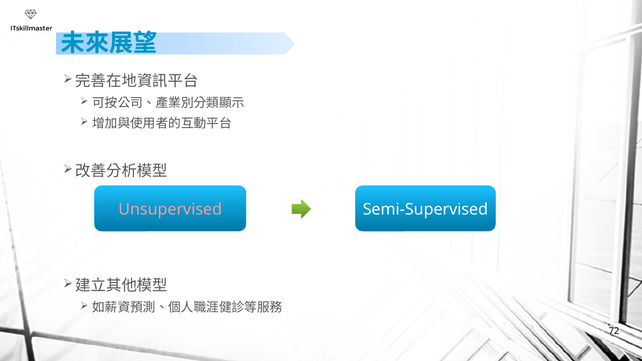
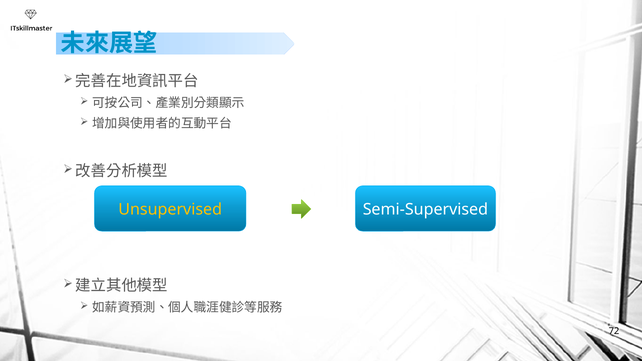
Unsupervised colour: pink -> yellow
